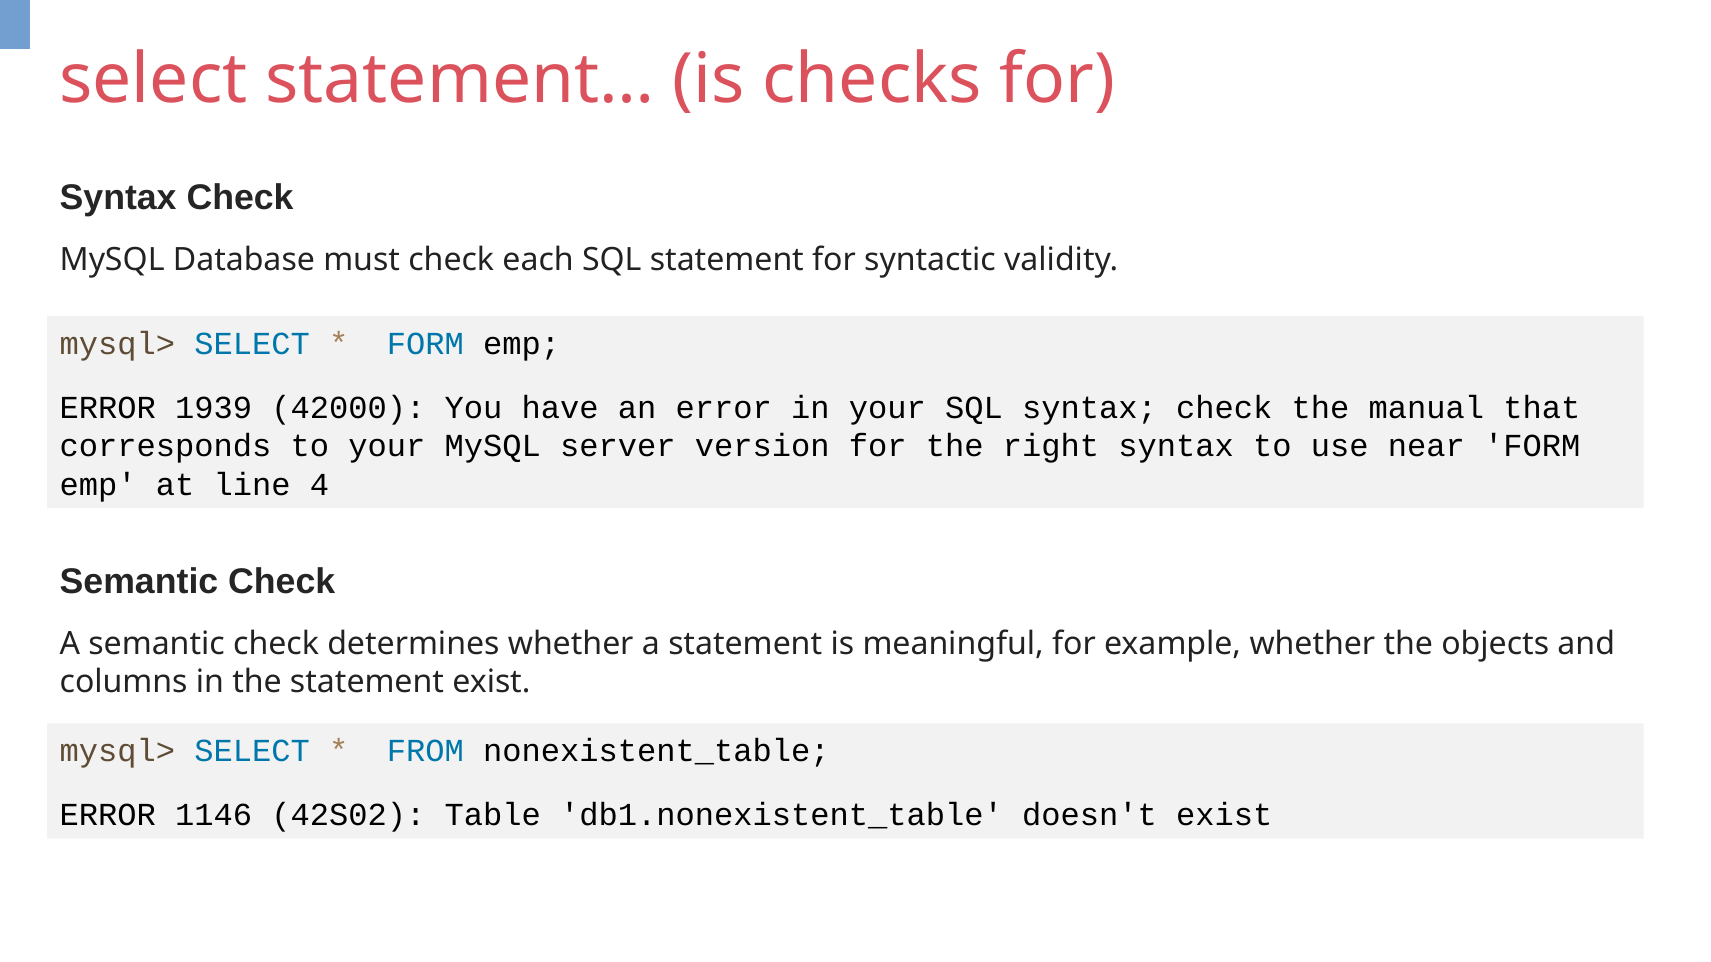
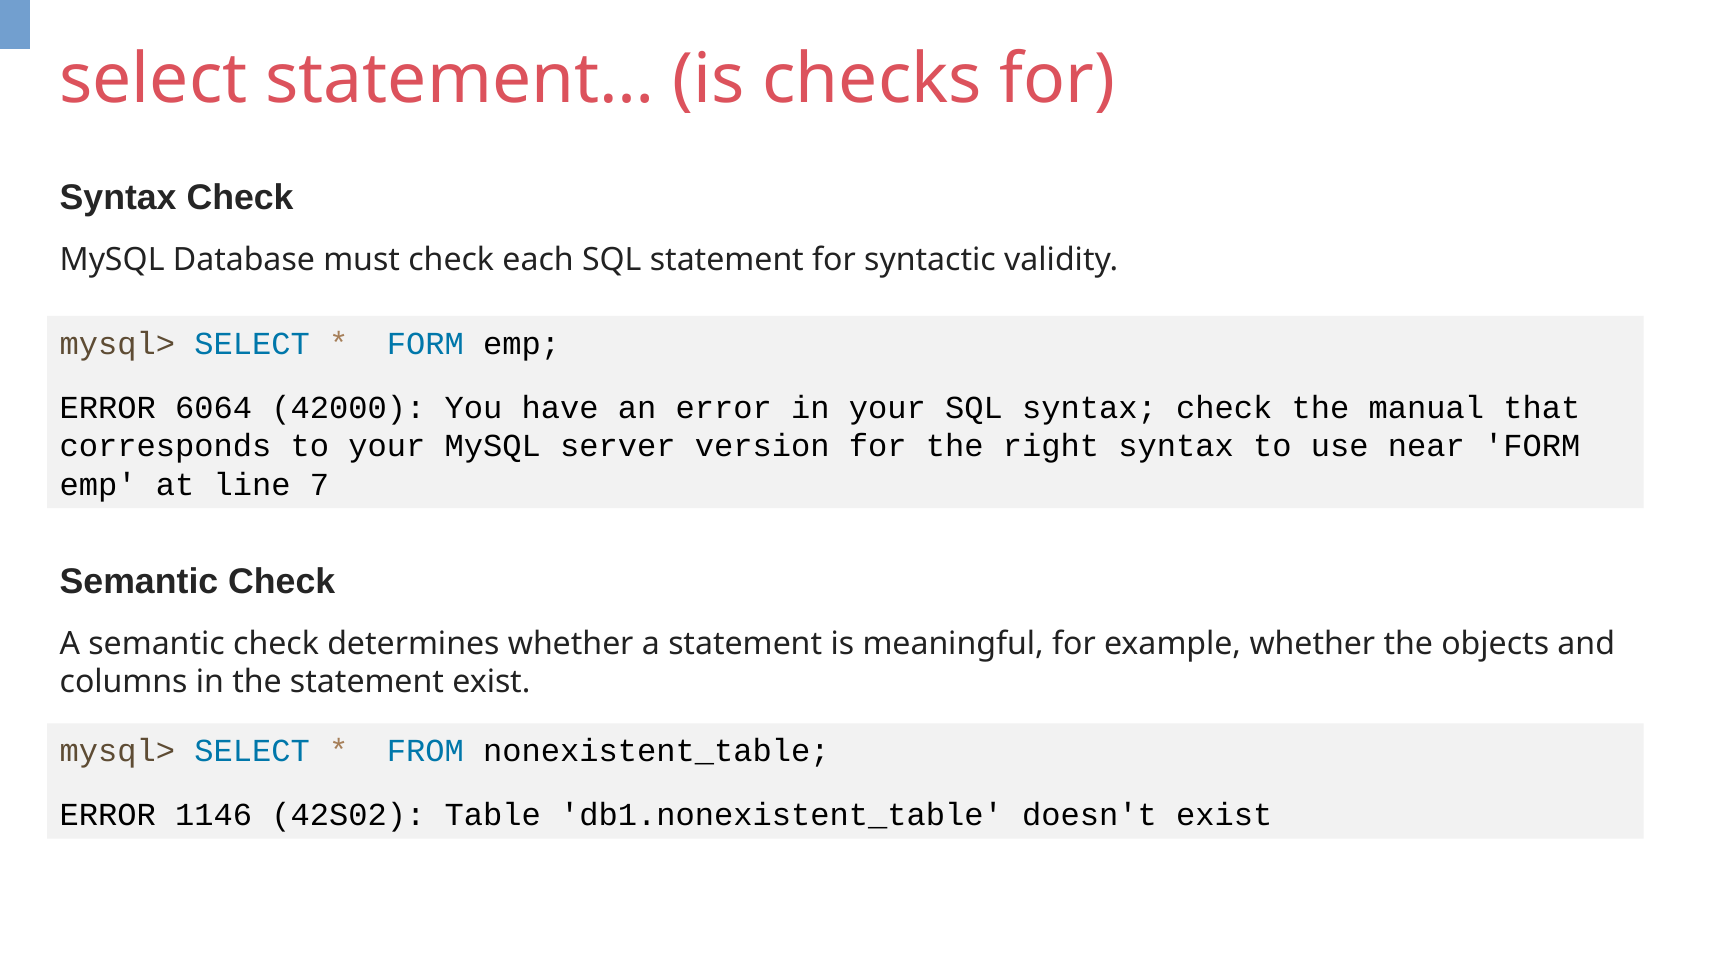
1939: 1939 -> 6064
4: 4 -> 7
